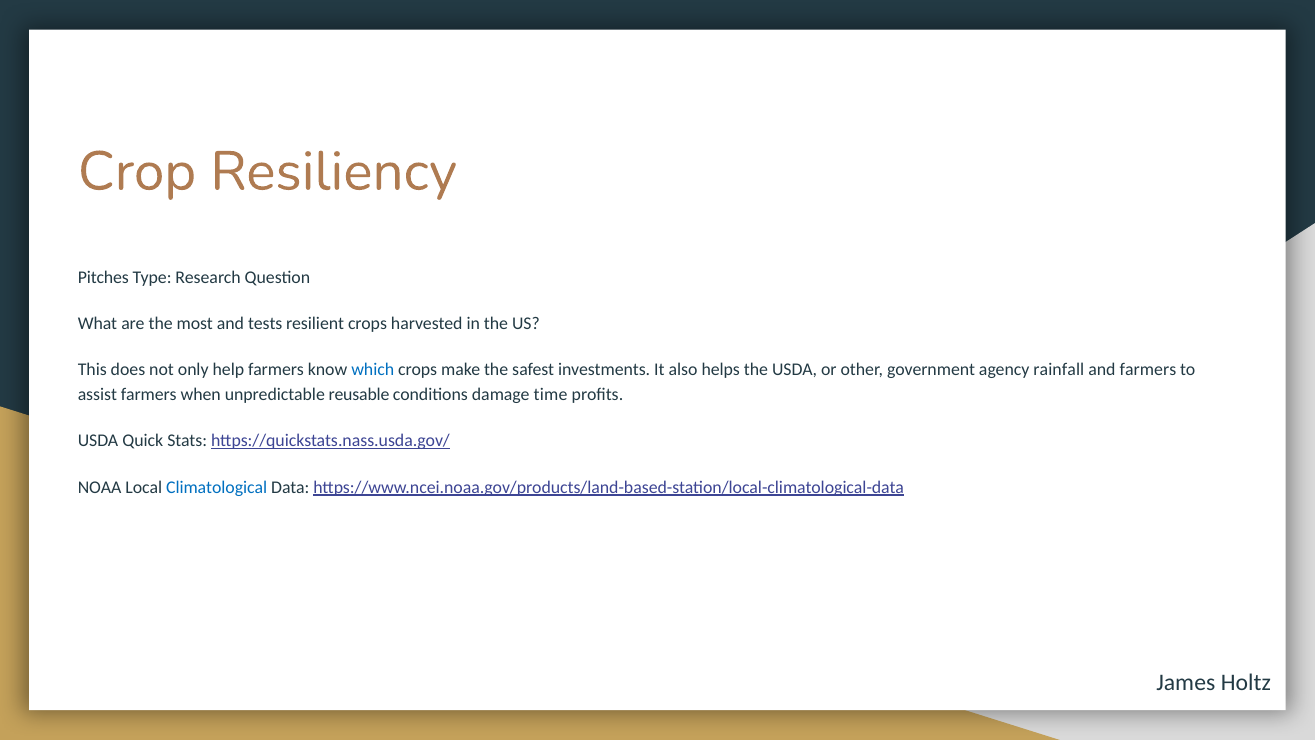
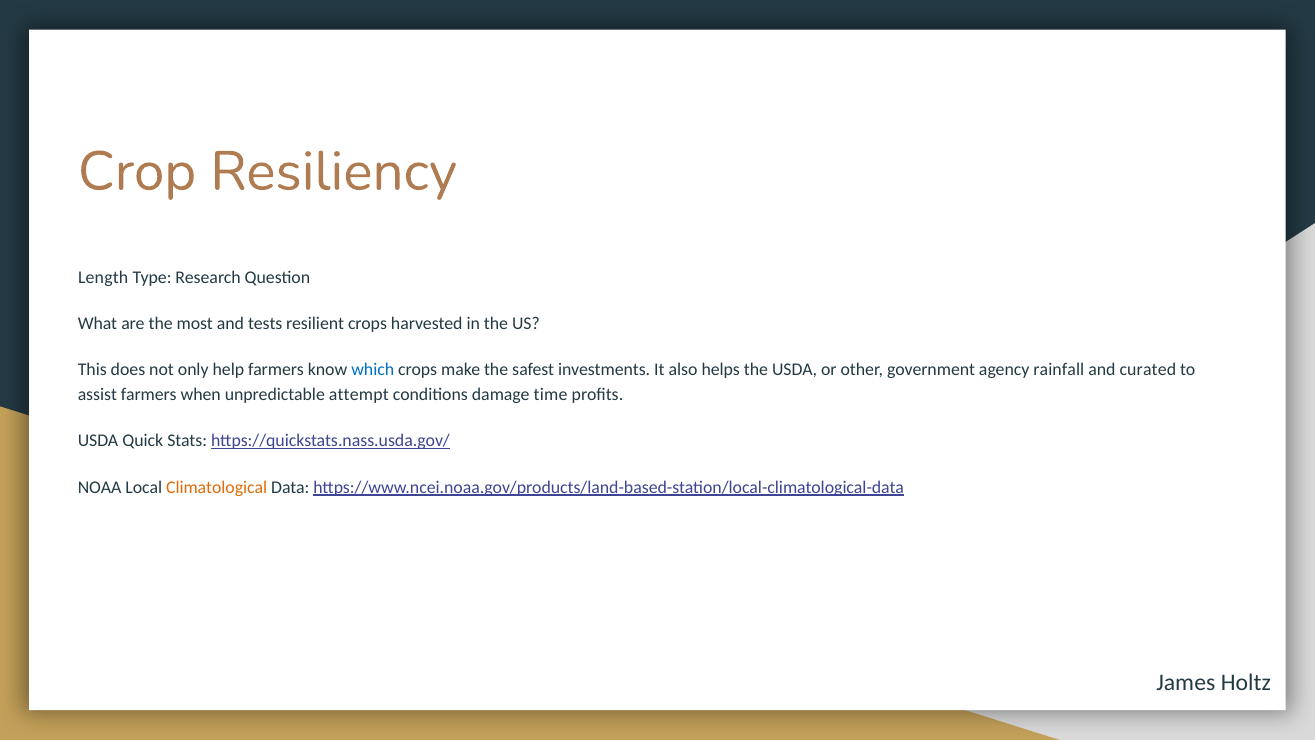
Pitches: Pitches -> Length
and farmers: farmers -> curated
reusable: reusable -> attempt
Climatological colour: blue -> orange
